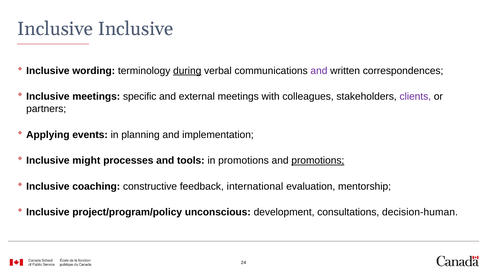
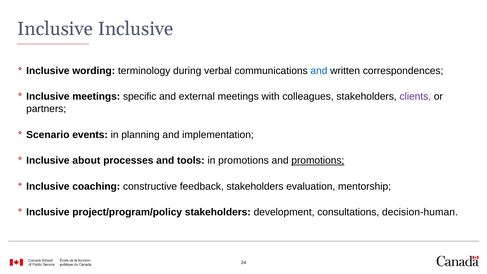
during underline: present -> none
and at (319, 71) colour: purple -> blue
Applying: Applying -> Scenario
might: might -> about
feedback international: international -> stakeholders
project/program/policy unconscious: unconscious -> stakeholders
